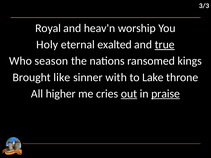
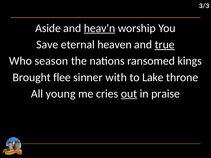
Royal: Royal -> Aside
heav'n underline: none -> present
Holy: Holy -> Save
exalted: exalted -> heaven
like: like -> flee
higher: higher -> young
praise underline: present -> none
